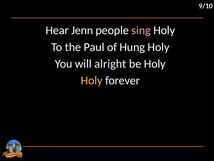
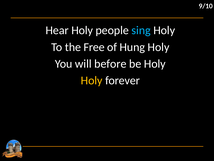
Hear Jenn: Jenn -> Holy
sing colour: pink -> light blue
Paul: Paul -> Free
alright: alright -> before
